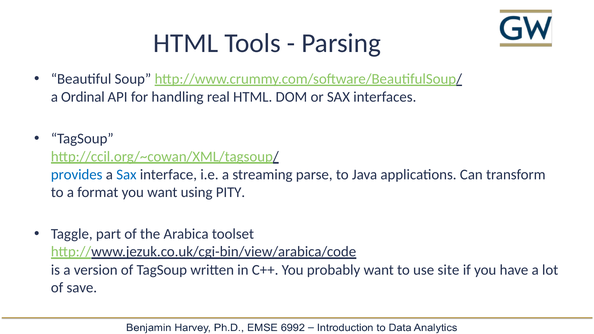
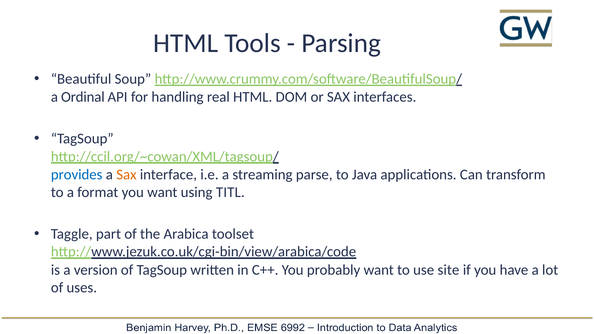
Sax at (126, 175) colour: blue -> orange
PITY: PITY -> TITL
save: save -> uses
